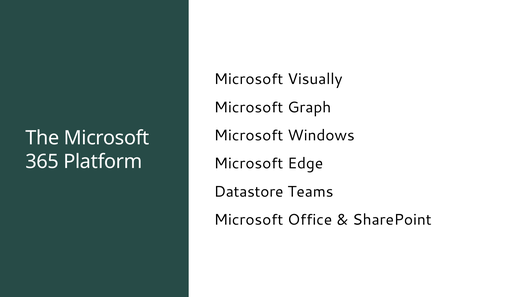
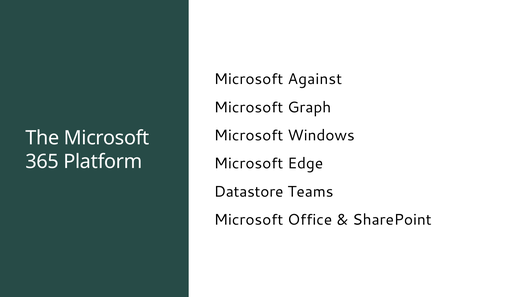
Visually: Visually -> Against
